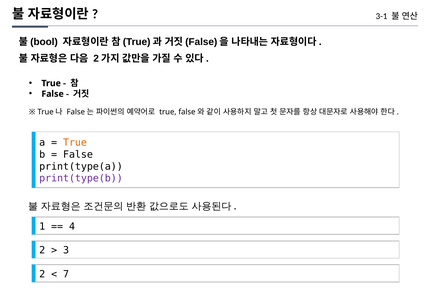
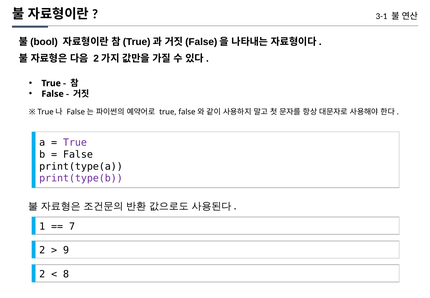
True at (75, 142) colour: orange -> purple
4: 4 -> 7
3: 3 -> 9
7: 7 -> 8
